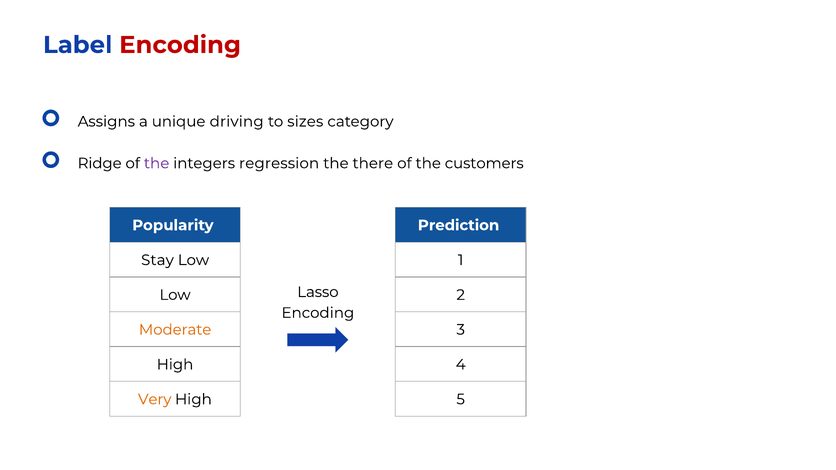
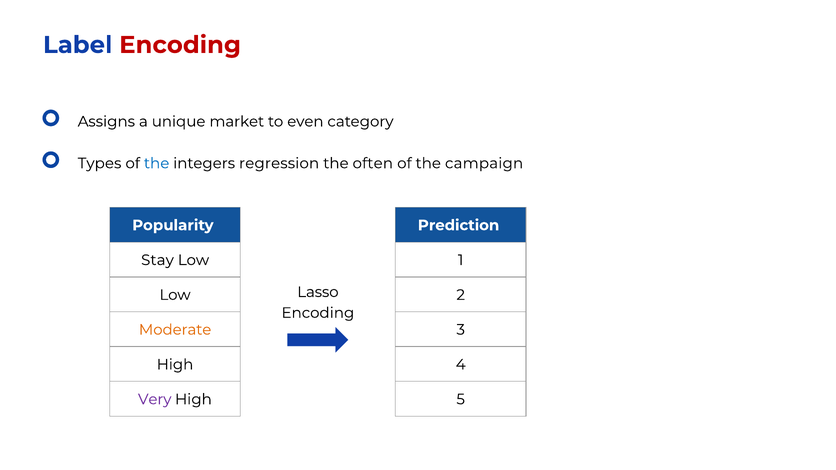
driving: driving -> market
sizes: sizes -> even
Ridge: Ridge -> Types
the at (157, 163) colour: purple -> blue
there: there -> often
customers: customers -> campaign
Very colour: orange -> purple
